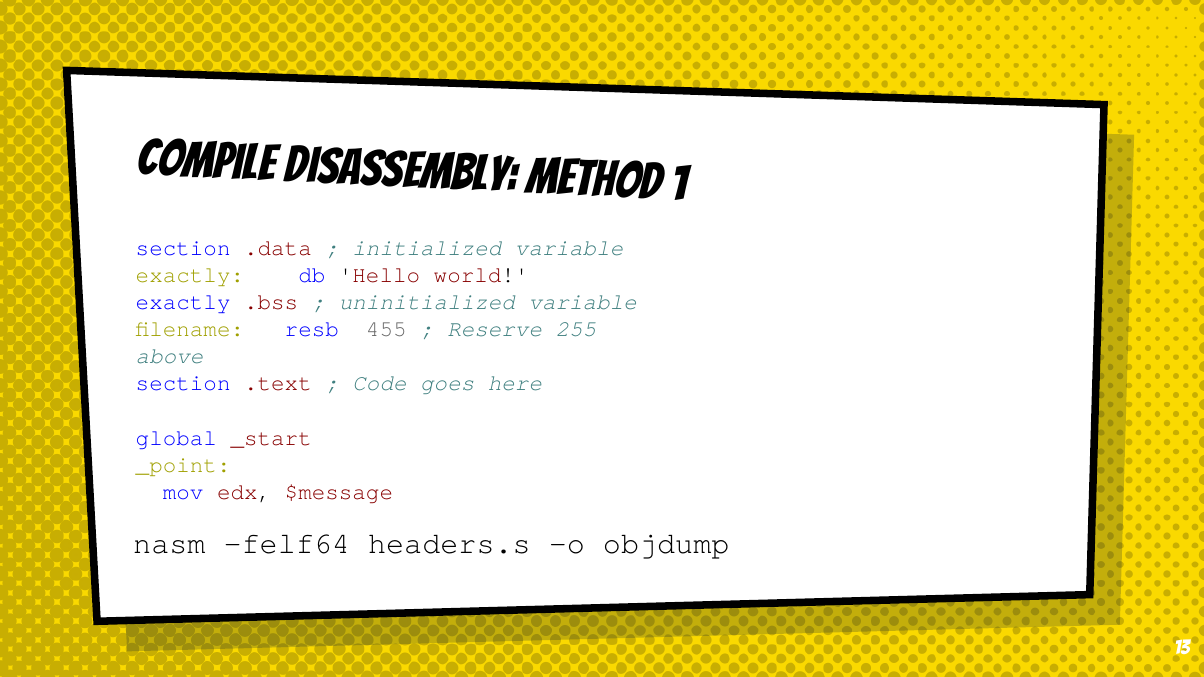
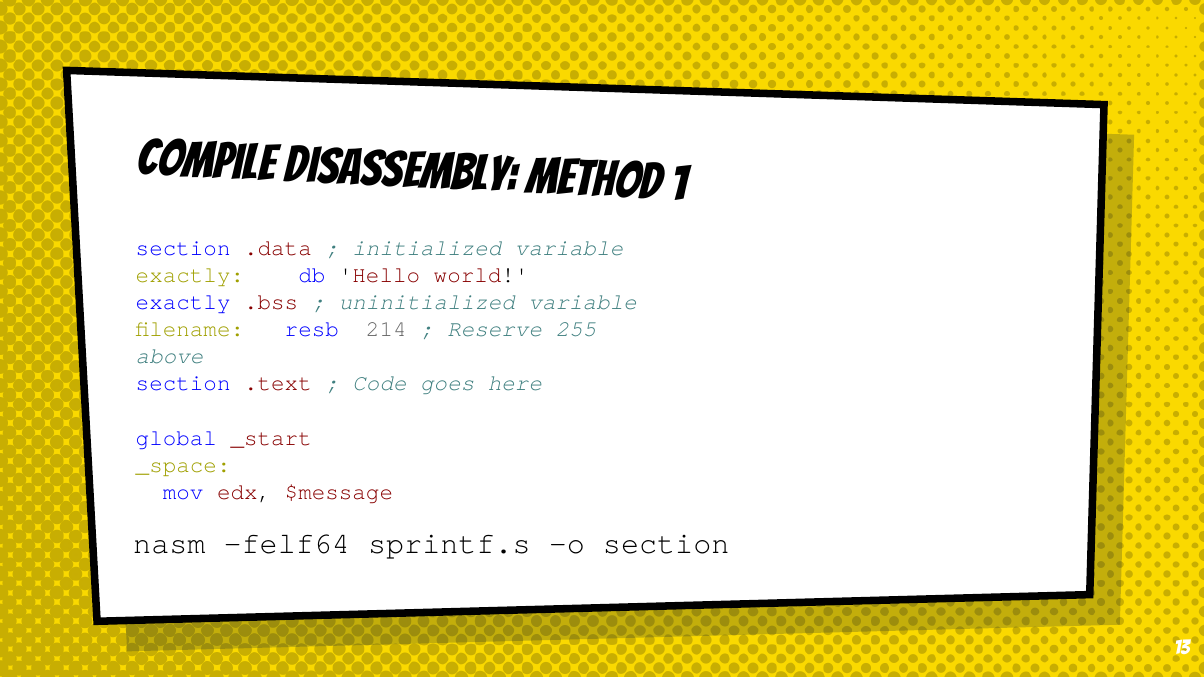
455: 455 -> 214
_point: _point -> _space
headers.s: headers.s -> sprintf.s
o objdump: objdump -> section
